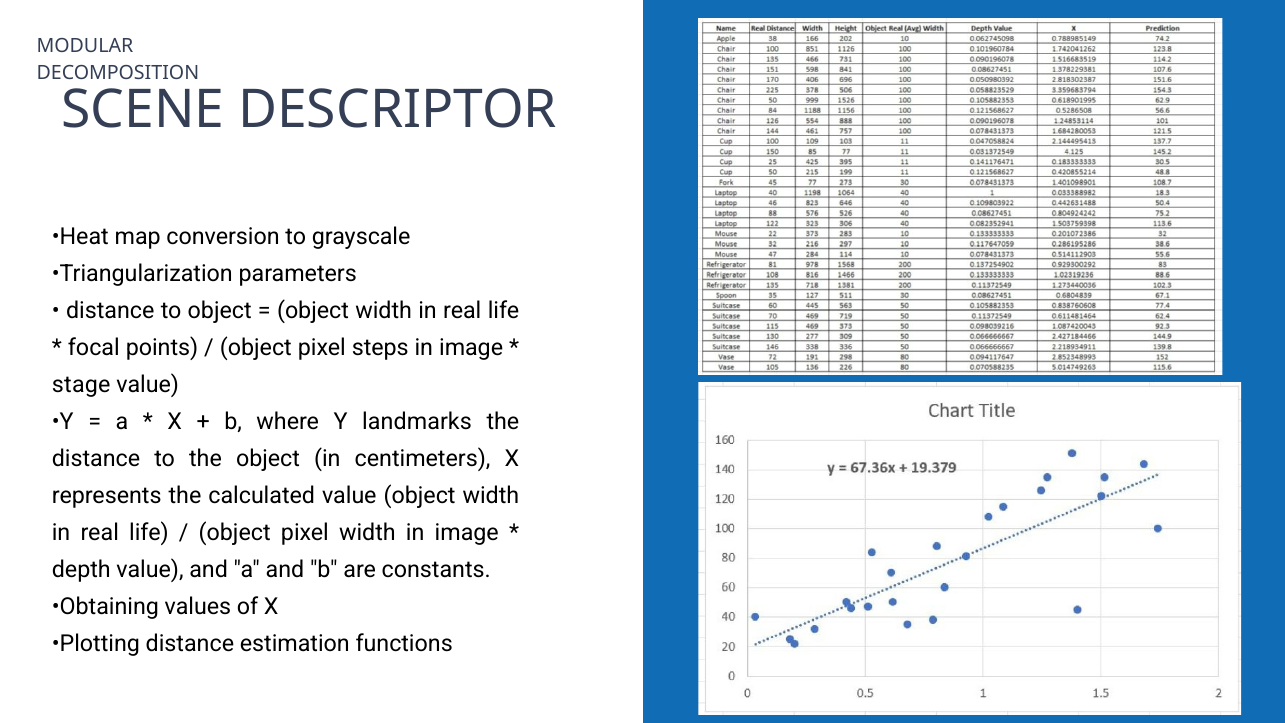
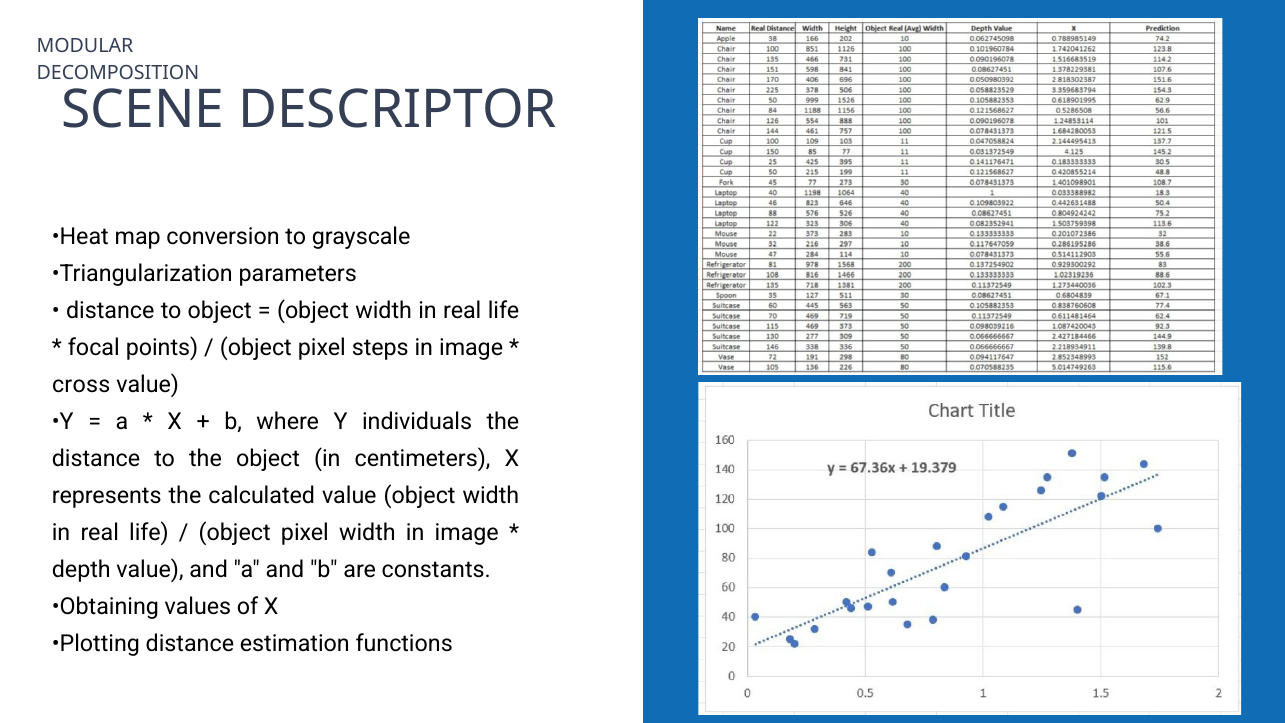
stage: stage -> cross
landmarks: landmarks -> individuals
